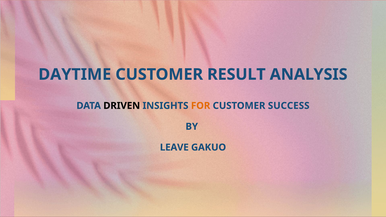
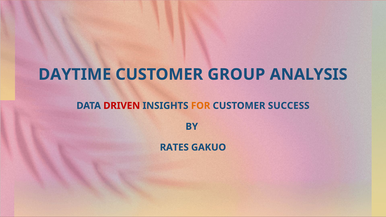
RESULT: RESULT -> GROUP
DRIVEN colour: black -> red
LEAVE: LEAVE -> RATES
